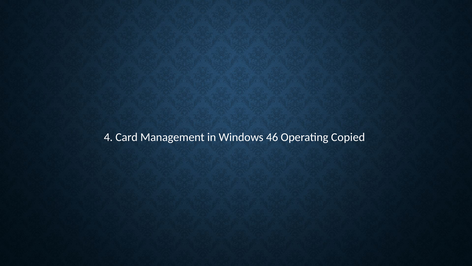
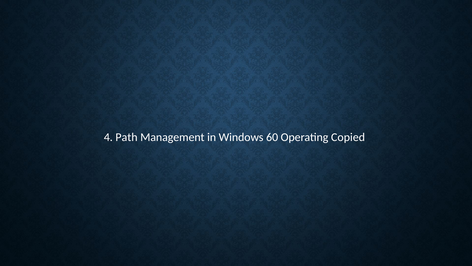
Card: Card -> Path
46: 46 -> 60
